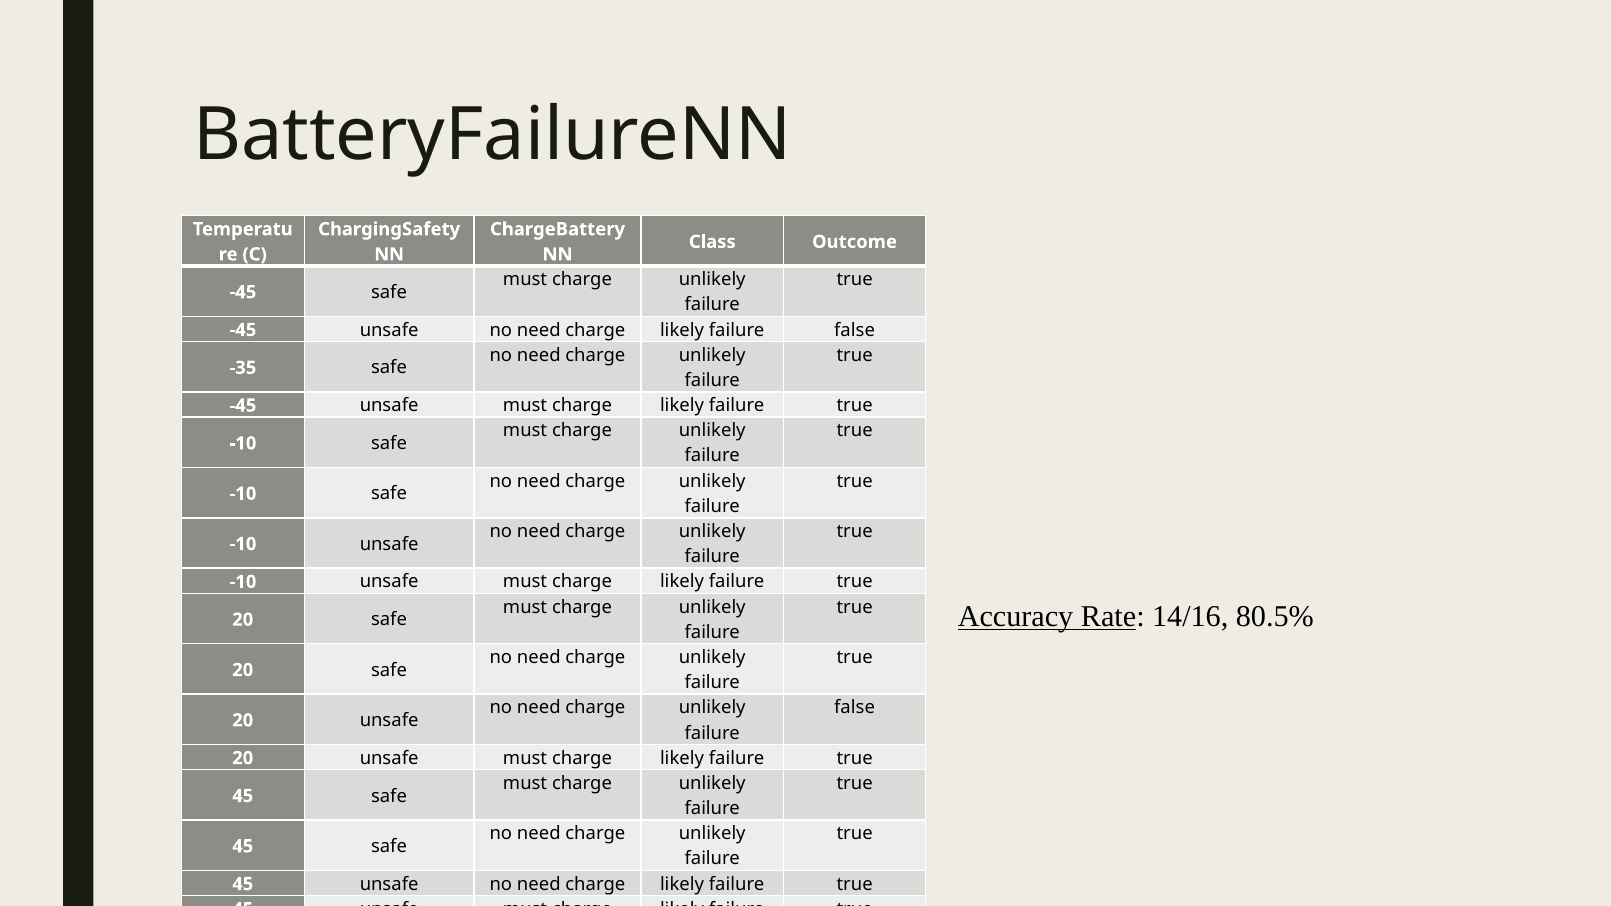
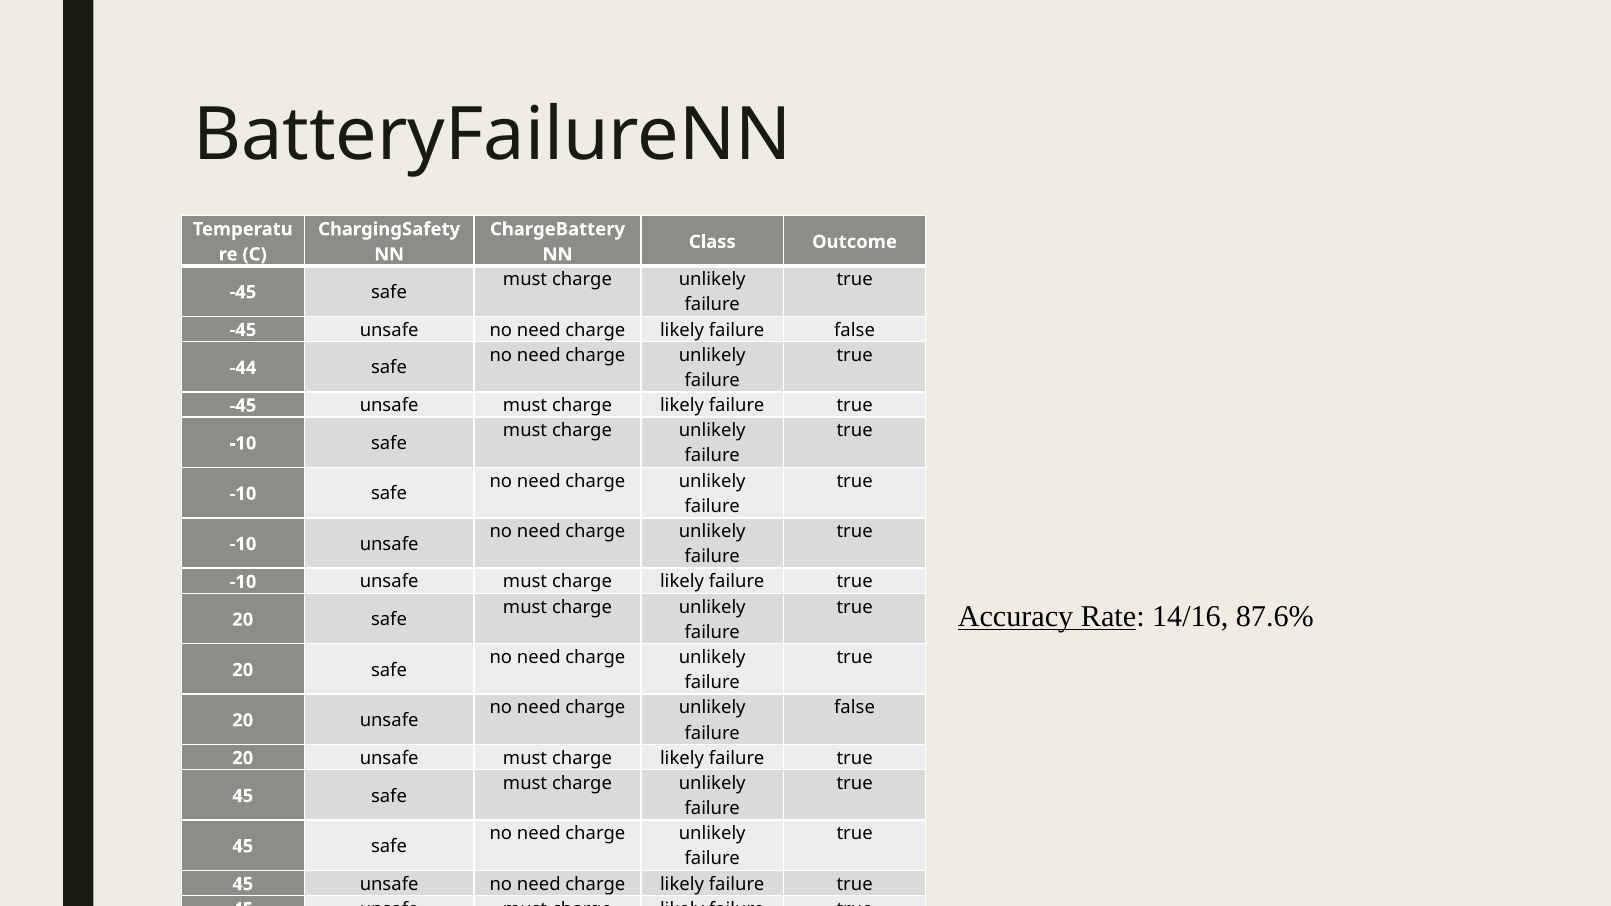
-35: -35 -> -44
80.5%: 80.5% -> 87.6%
